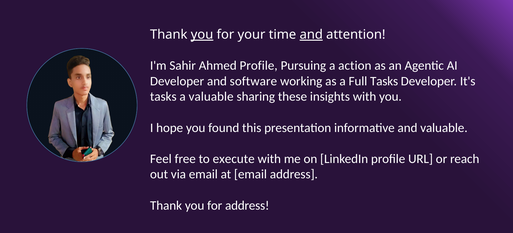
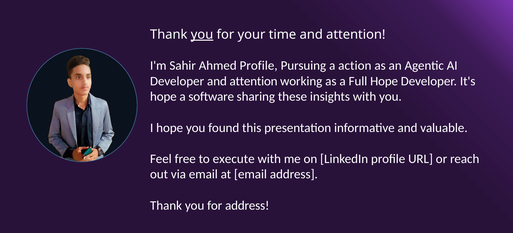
and at (311, 35) underline: present -> none
Developer and software: software -> attention
Full Tasks: Tasks -> Hope
tasks at (163, 97): tasks -> hope
a valuable: valuable -> software
